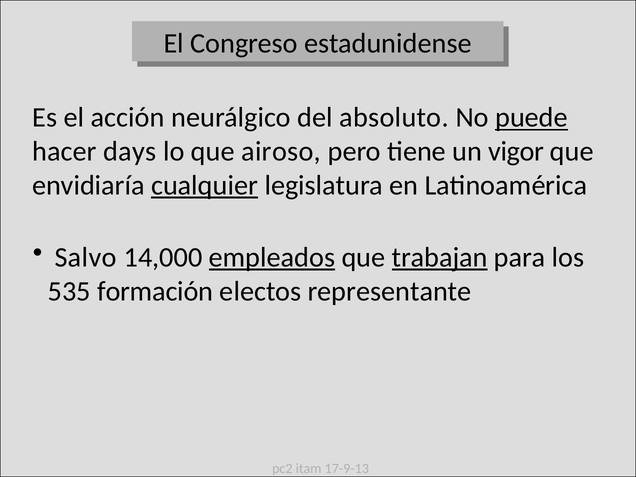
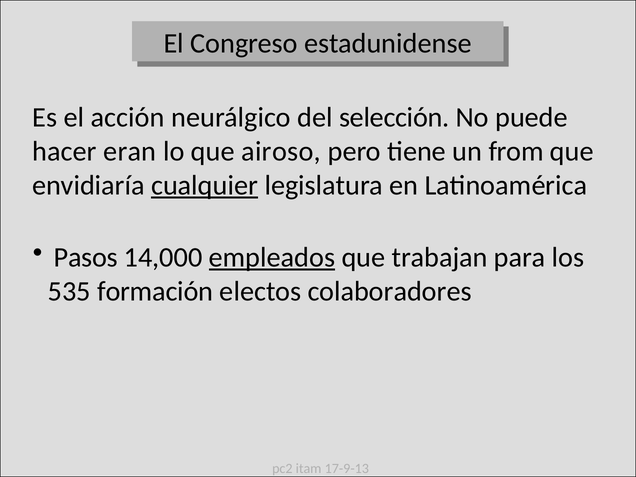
absoluto: absoluto -> selección
puede underline: present -> none
days: days -> eran
vigor: vigor -> from
Salvo: Salvo -> Pasos
trabajan underline: present -> none
representante: representante -> colaboradores
